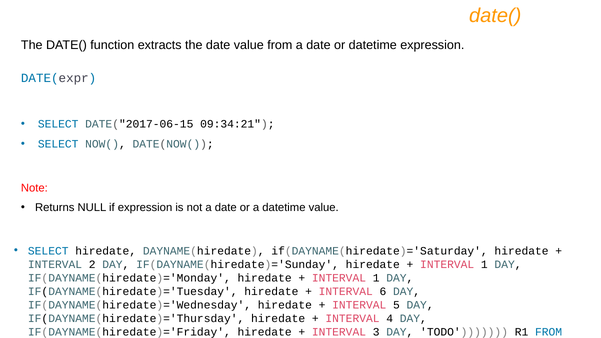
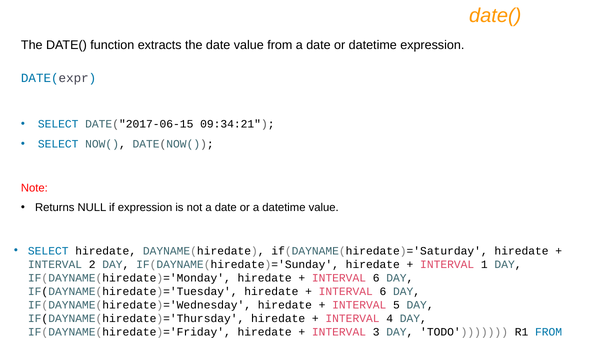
1 at (376, 278): 1 -> 6
